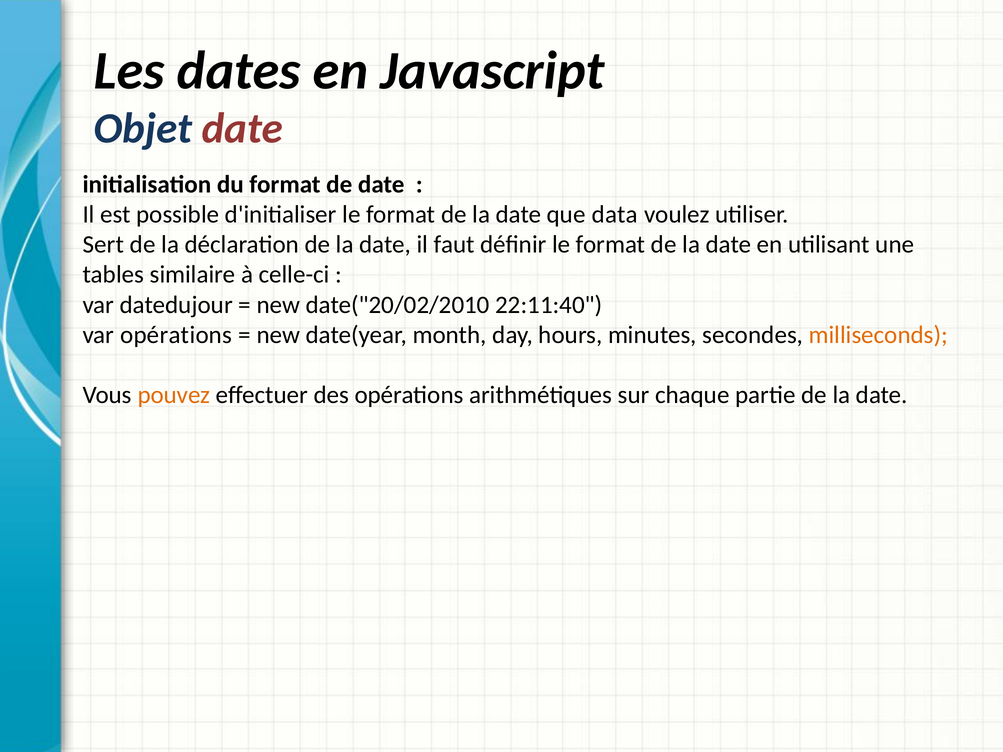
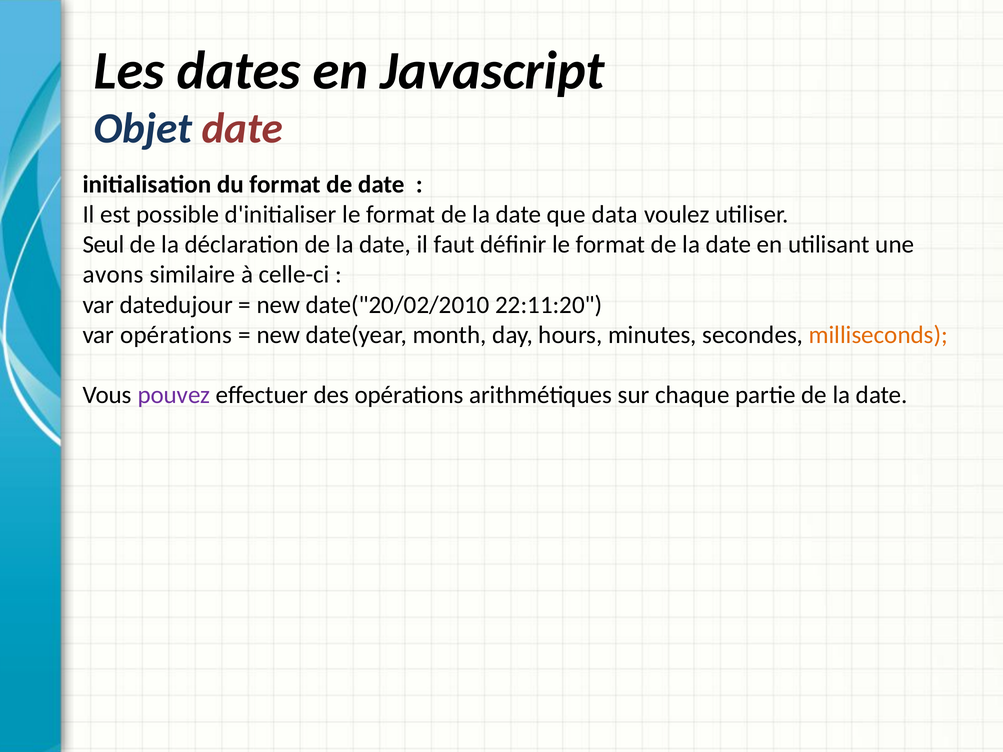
Sert: Sert -> Seul
tables: tables -> avons
22:11:40: 22:11:40 -> 22:11:20
pouvez colour: orange -> purple
